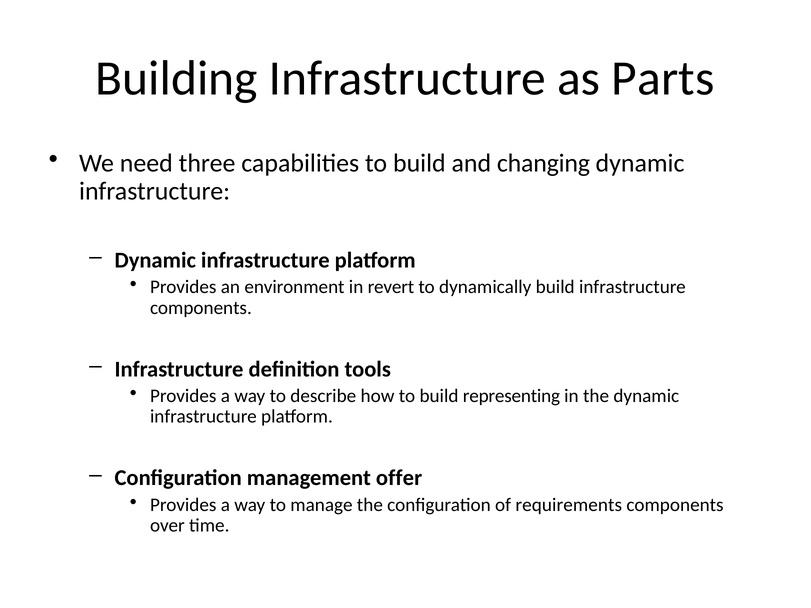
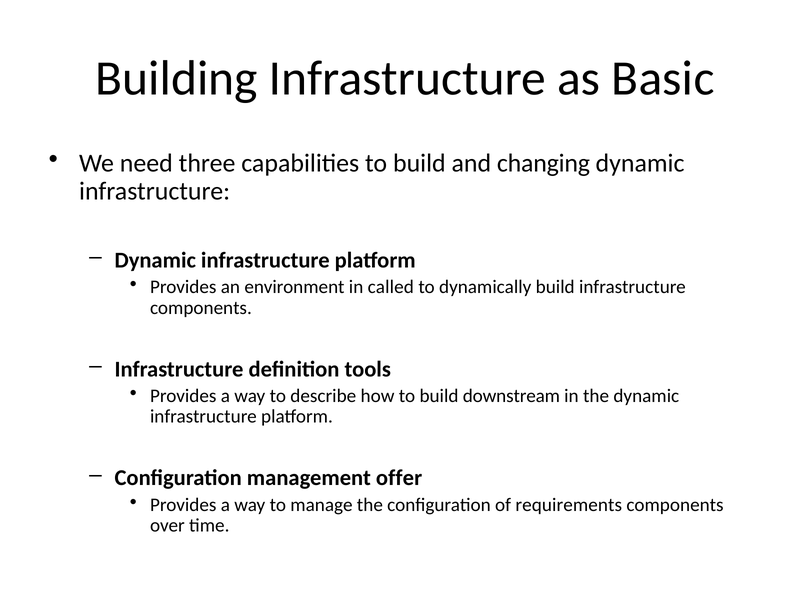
Parts: Parts -> Basic
revert: revert -> called
representing: representing -> downstream
